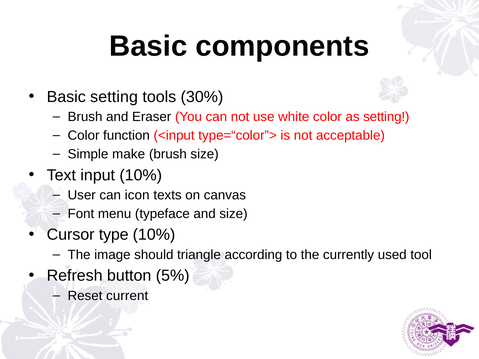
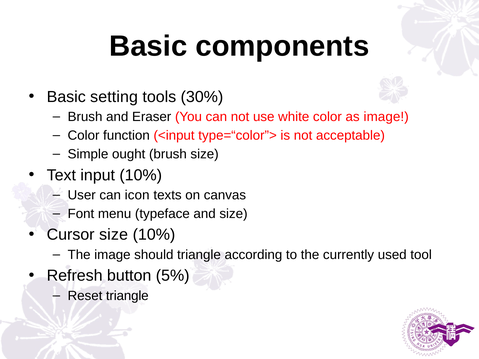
as setting: setting -> image
make: make -> ought
Cursor type: type -> size
Reset current: current -> triangle
